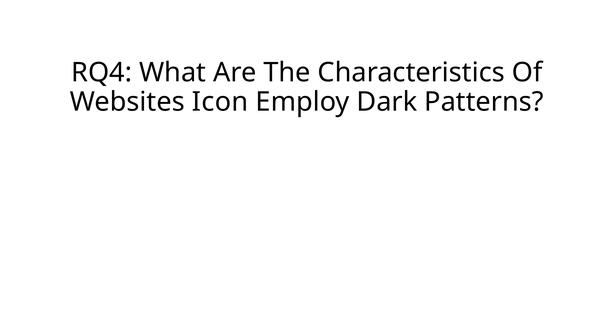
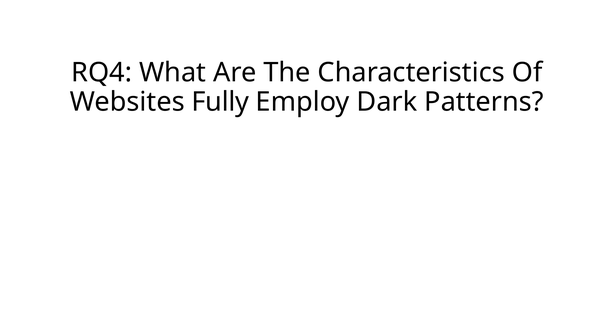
Icon: Icon -> Fully
